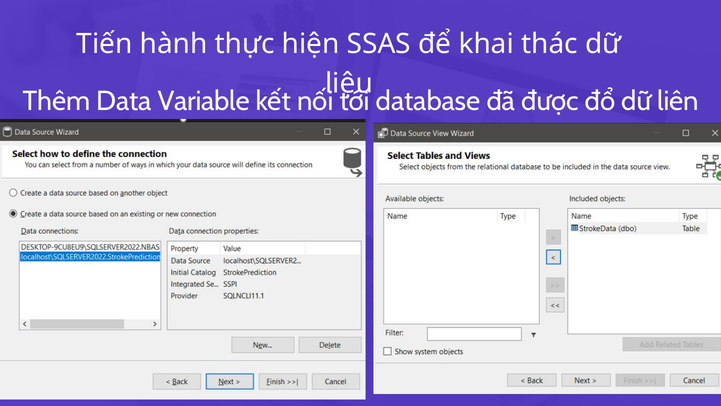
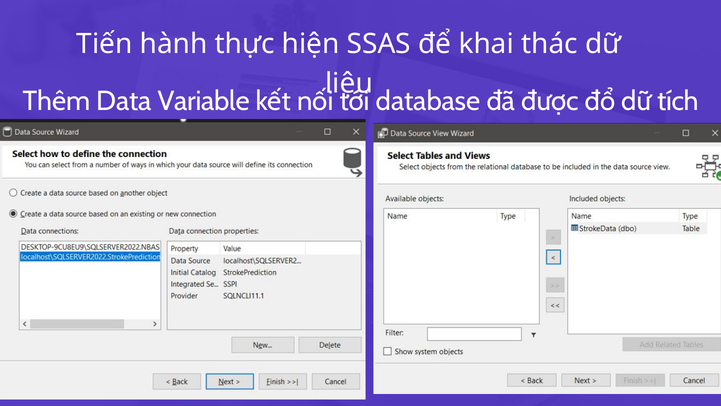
liên: liên -> tích
